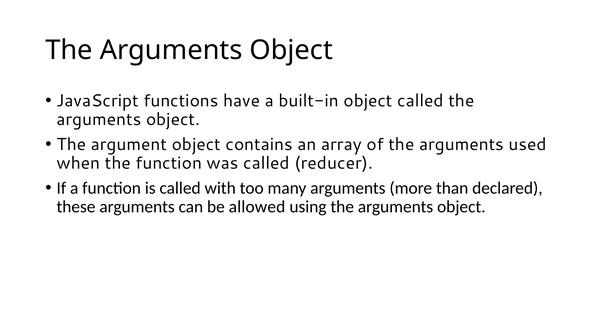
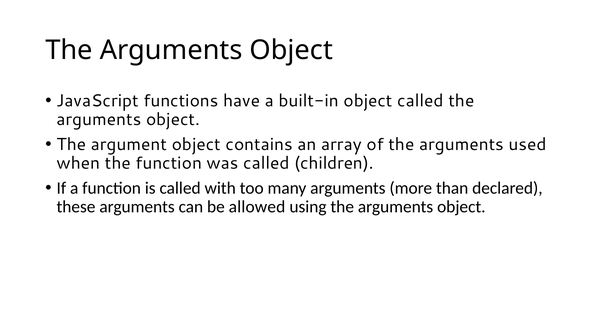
reducer: reducer -> children
